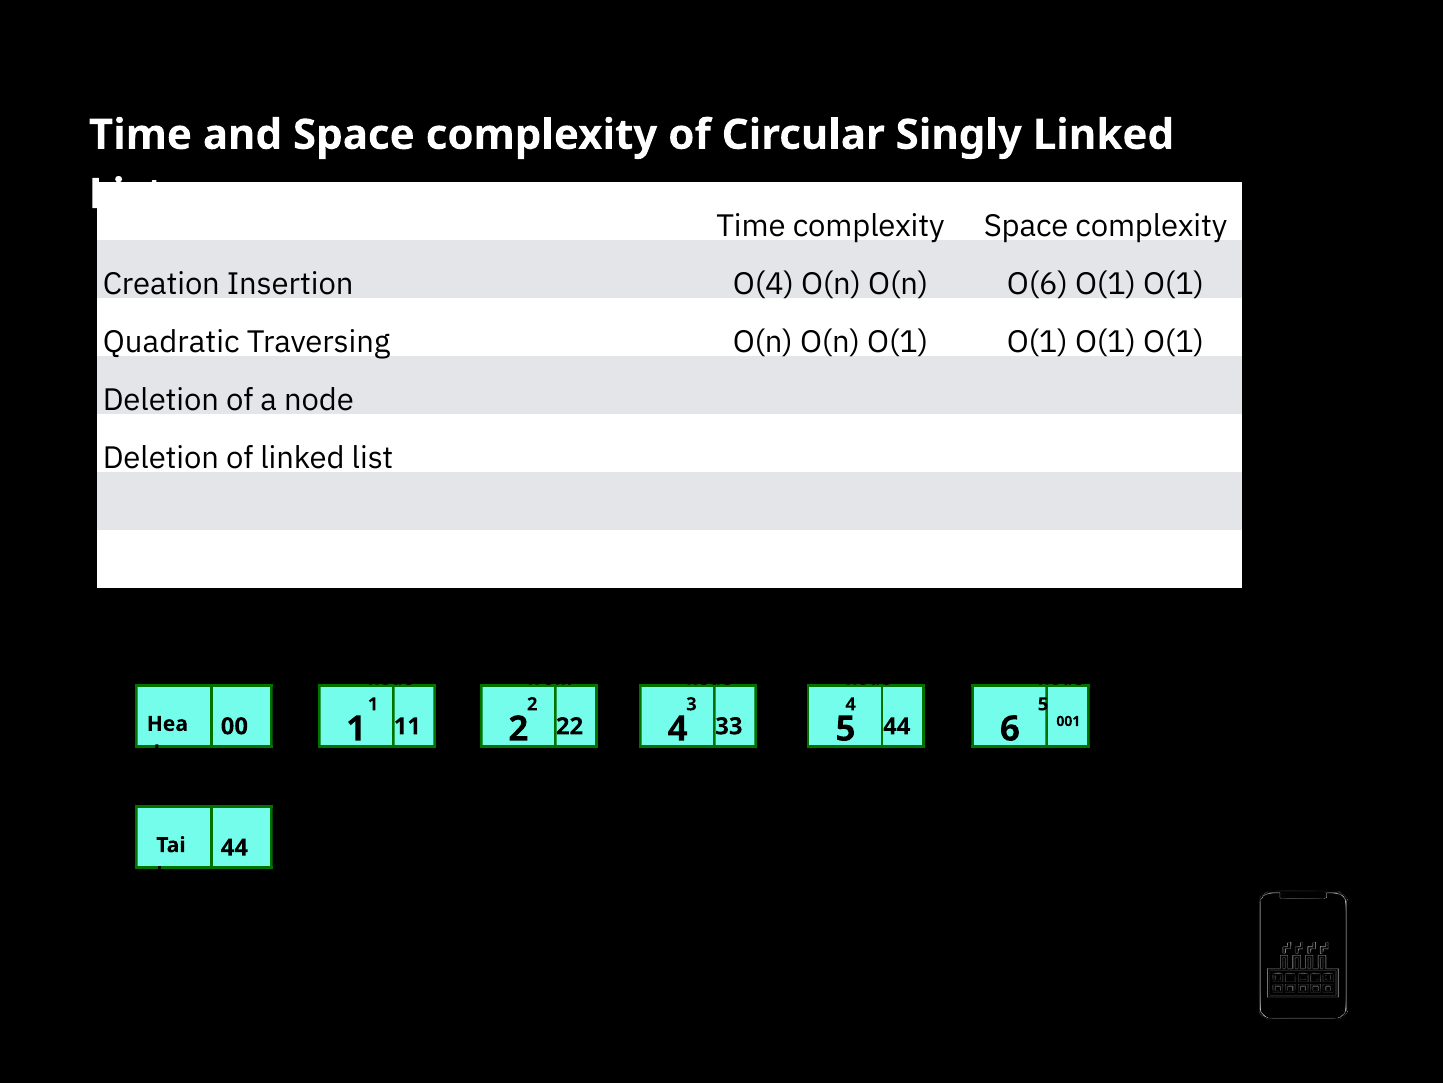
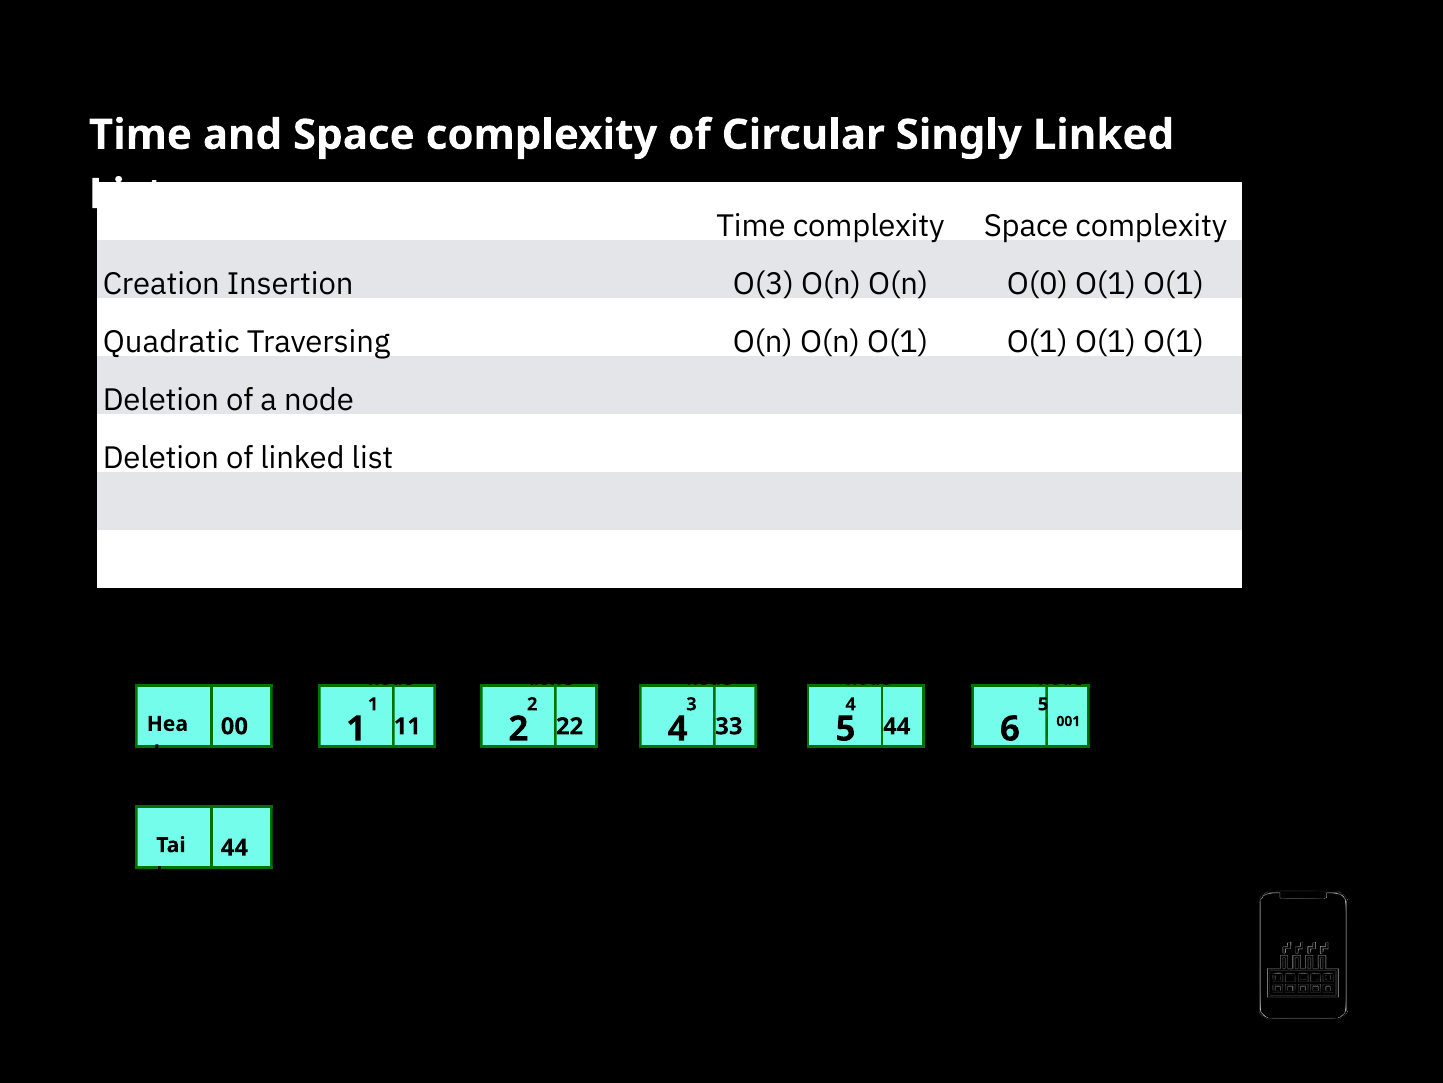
O(4: O(4 -> O(3
O(6: O(6 -> O(0
from: from -> done
